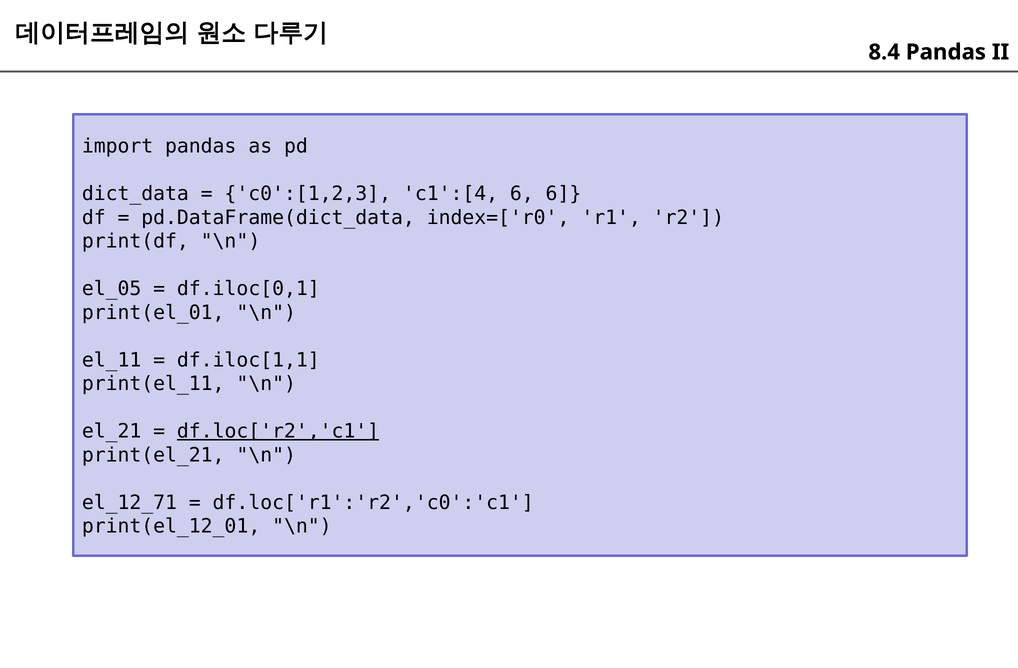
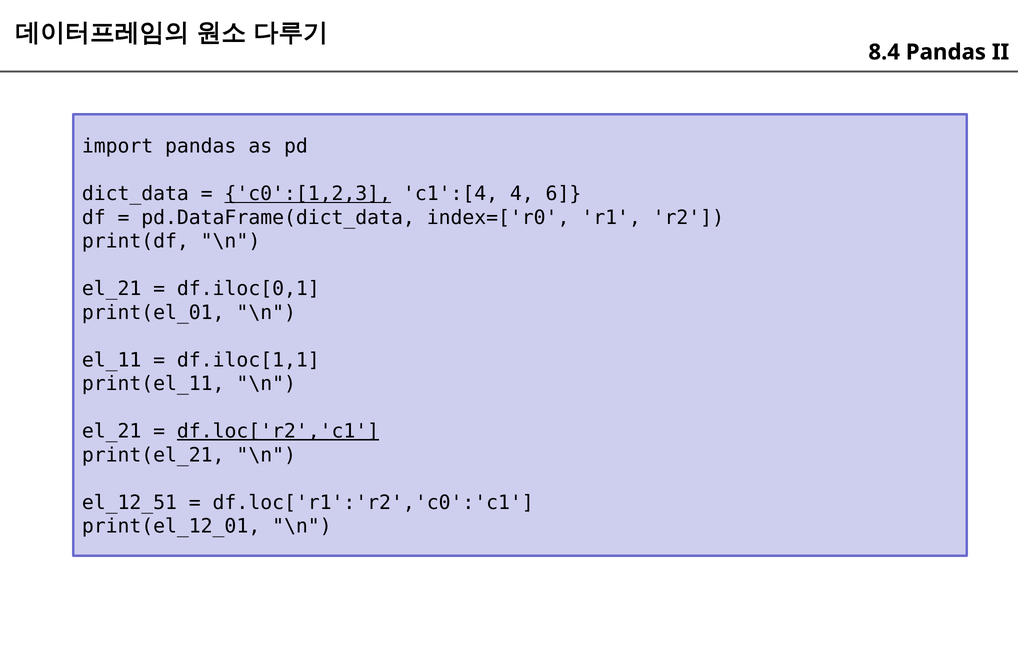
c0':[1,2,3 underline: none -> present
c1':[4 6: 6 -> 4
el_05 at (112, 289): el_05 -> el_21
el_12_71: el_12_71 -> el_12_51
